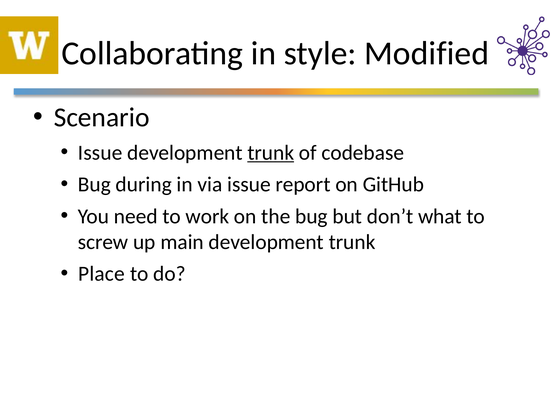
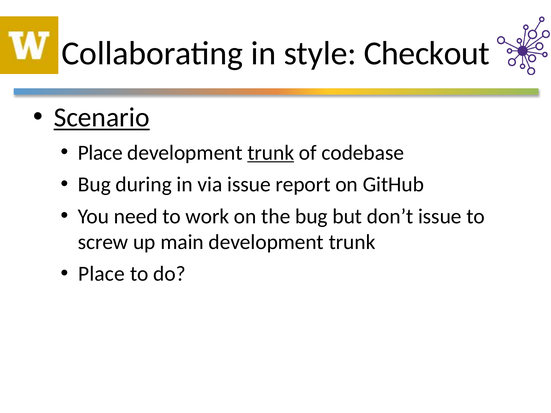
Modified: Modified -> Checkout
Scenario underline: none -> present
Issue at (100, 153): Issue -> Place
don’t what: what -> issue
